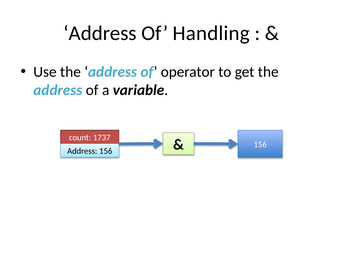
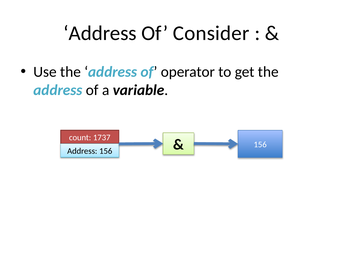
Handling: Handling -> Consider
